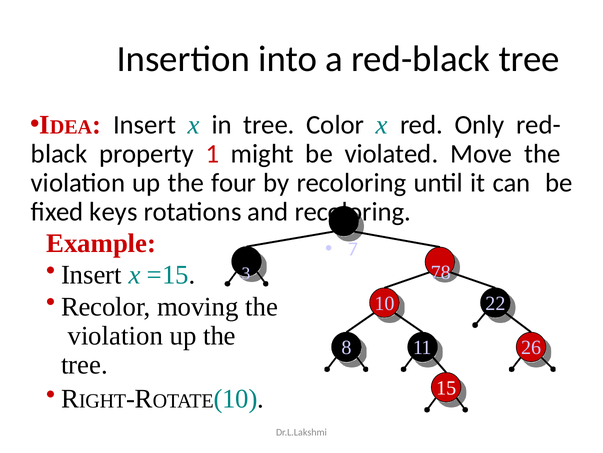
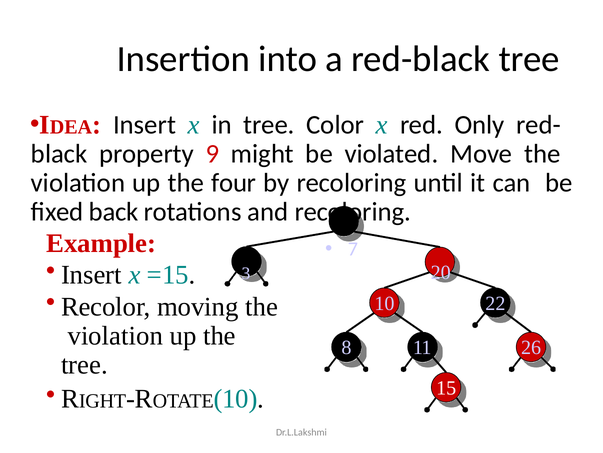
1: 1 -> 9
keys: keys -> back
78: 78 -> 20
